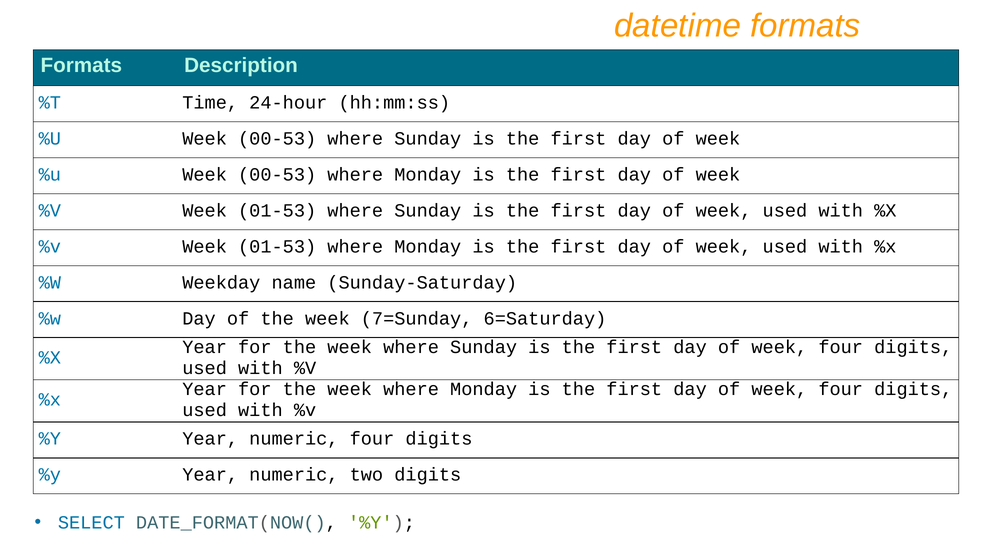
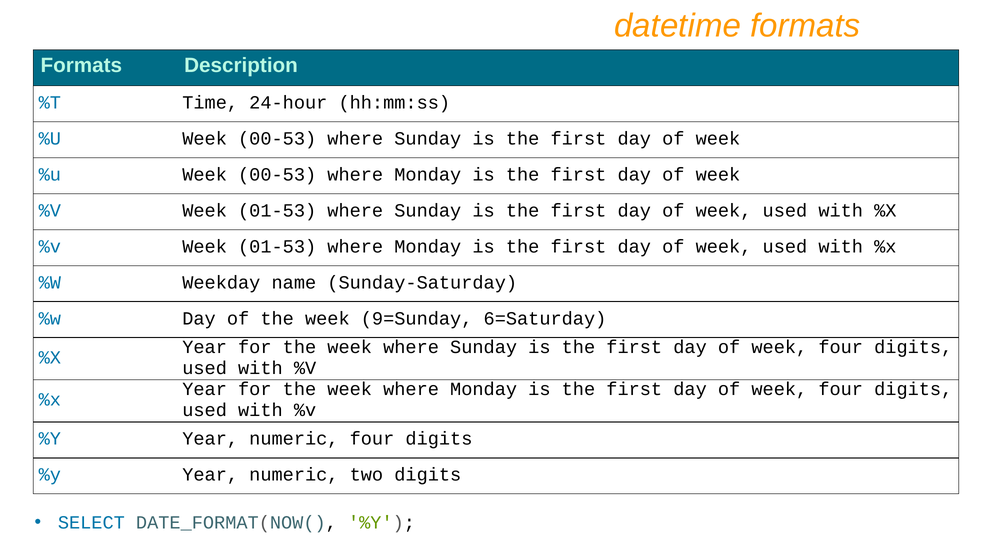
7=Sunday: 7=Sunday -> 9=Sunday
